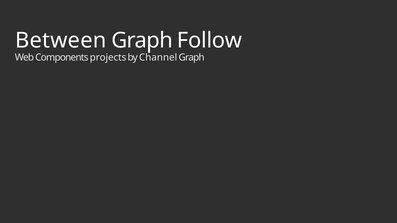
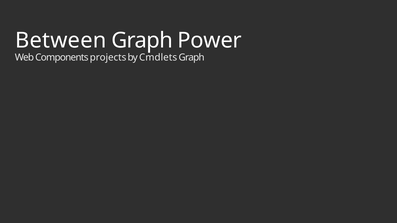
Follow: Follow -> Power
Channel: Channel -> Cmdlets
